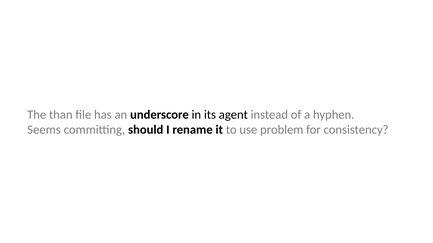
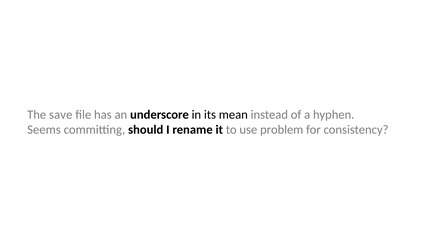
than: than -> save
agent: agent -> mean
